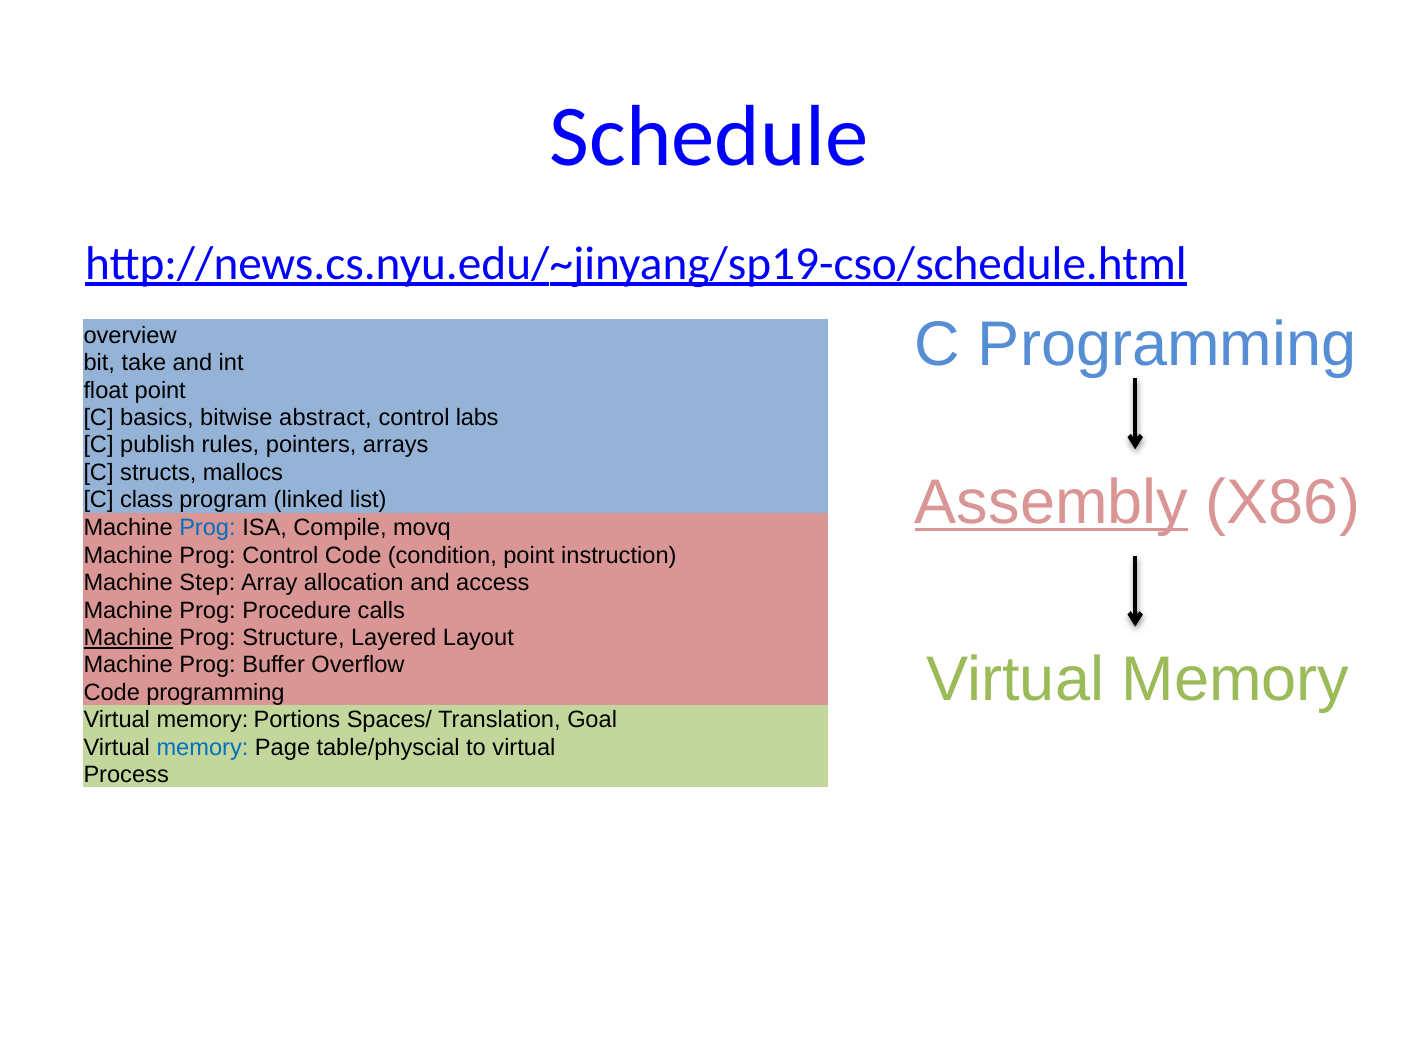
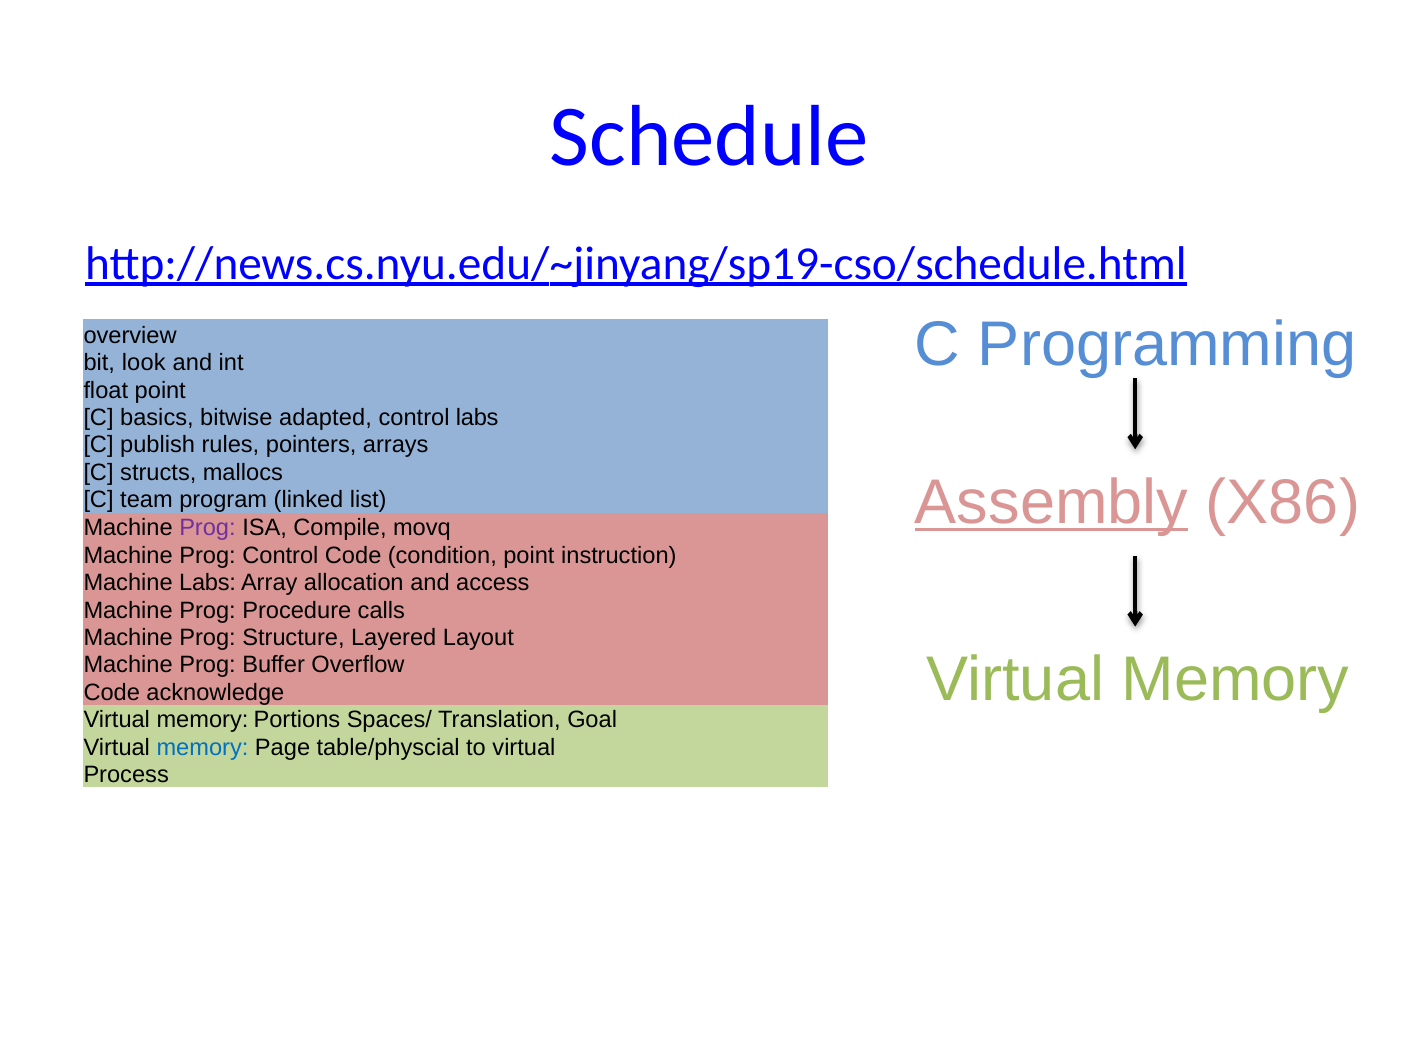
take: take -> look
abstract: abstract -> adapted
class: class -> team
Prog at (207, 527) colour: blue -> purple
Machine Step: Step -> Labs
Machine at (128, 638) underline: present -> none
Code programming: programming -> acknowledge
